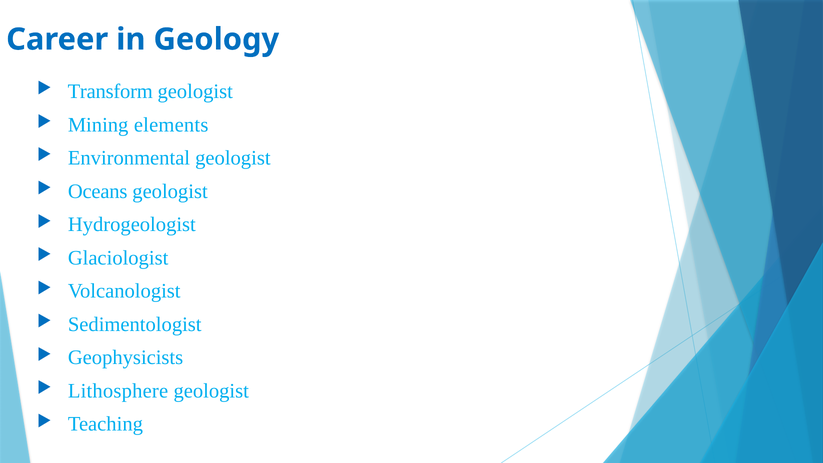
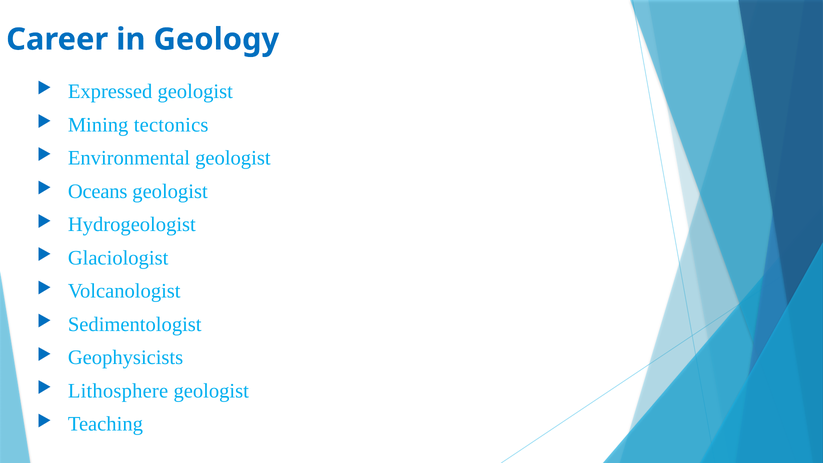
Transform: Transform -> Expressed
elements: elements -> tectonics
